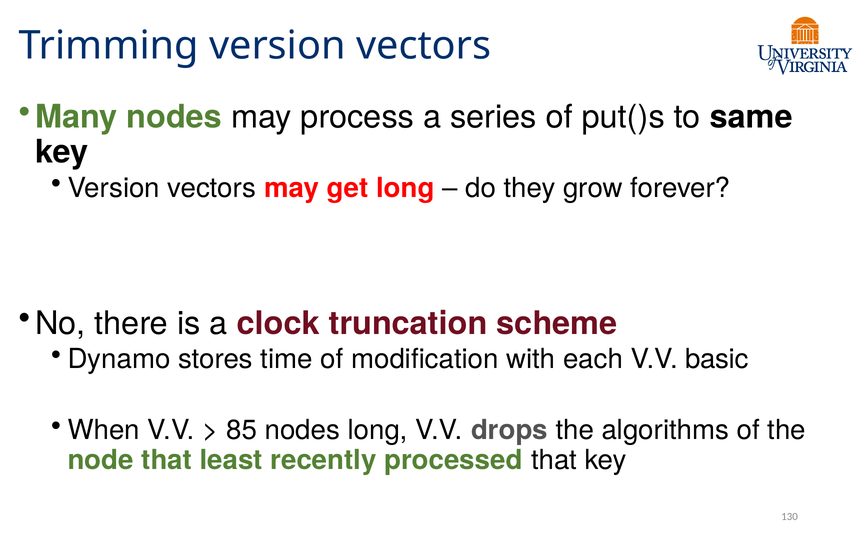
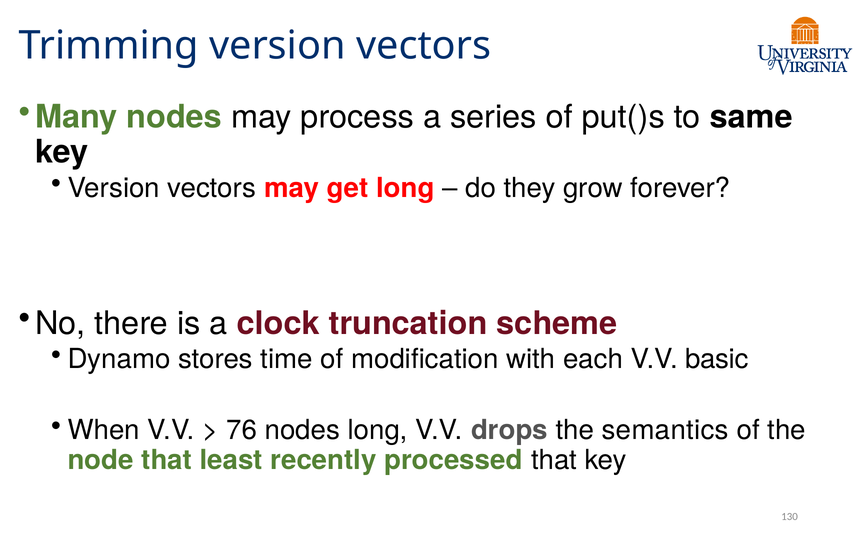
85: 85 -> 76
algorithms: algorithms -> semantics
